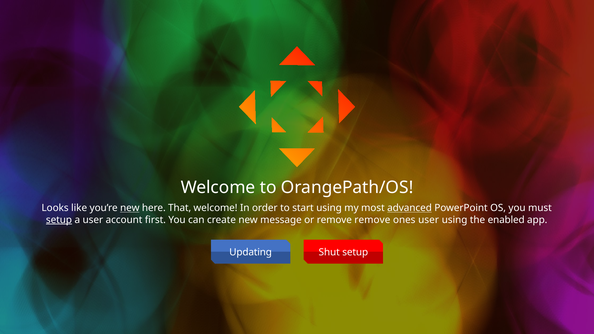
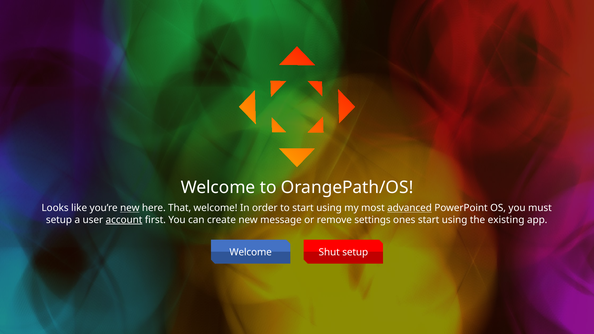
setup at (59, 220) underline: present -> none
account underline: none -> present
remove remove: remove -> settings
ones user: user -> start
enabled: enabled -> existing
Updating at (251, 252): Updating -> Welcome
